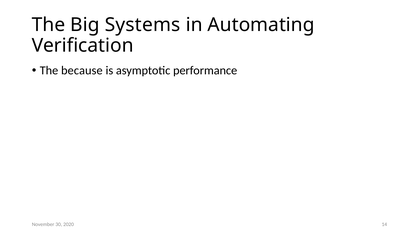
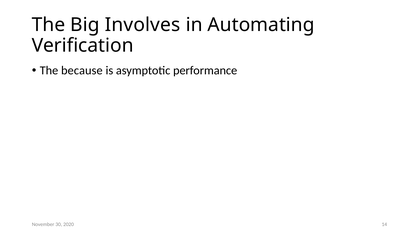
Systems: Systems -> Involves
